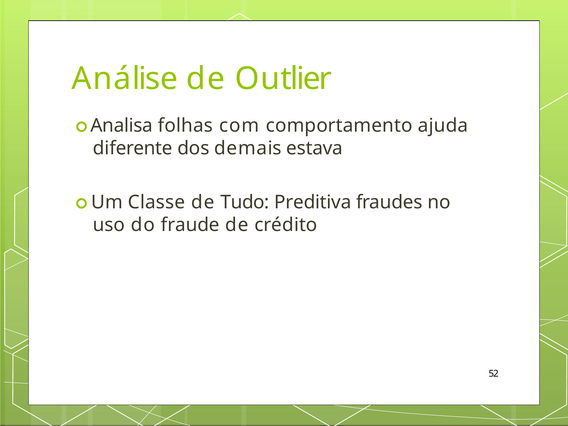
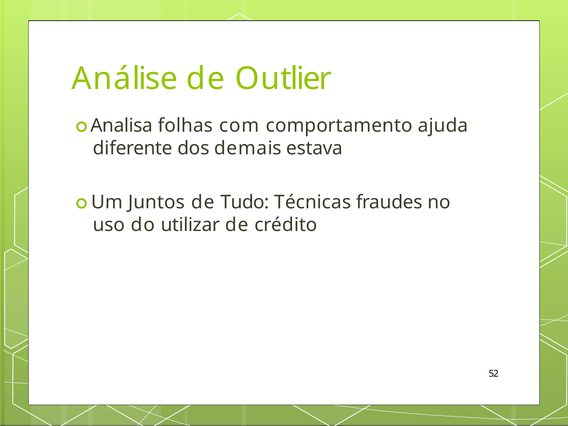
Classe: Classe -> Juntos
Preditiva: Preditiva -> Técnicas
fraude: fraude -> utilizar
